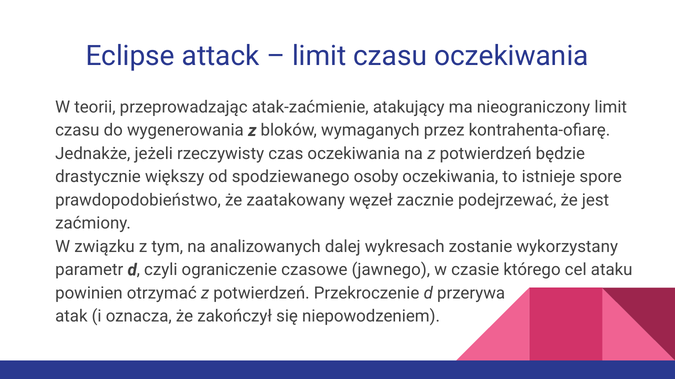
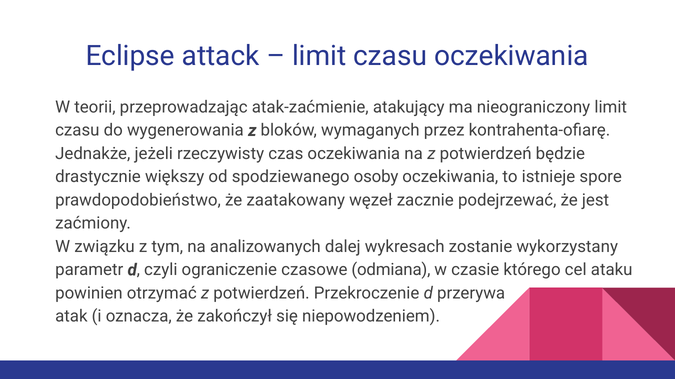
jawnego: jawnego -> odmiana
